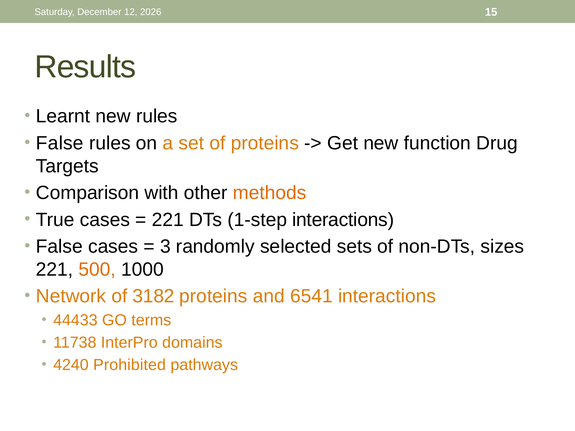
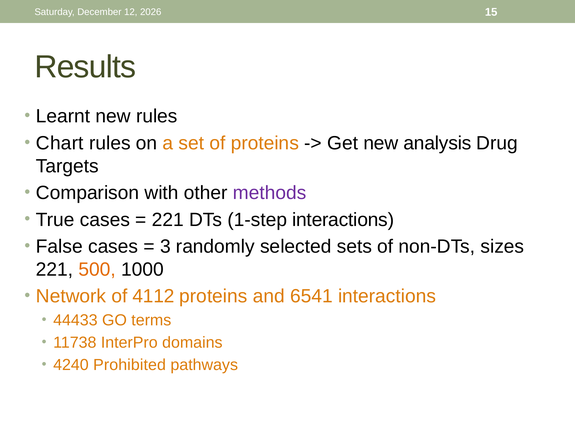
False at (60, 143): False -> Chart
function: function -> analysis
methods colour: orange -> purple
3182: 3182 -> 4112
